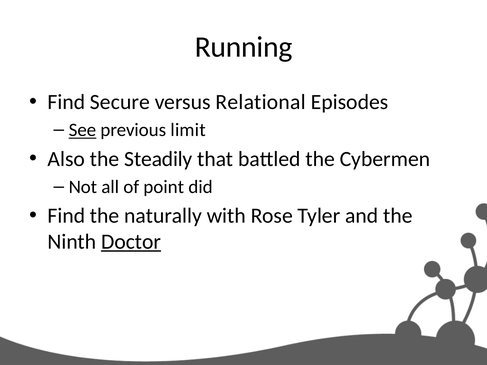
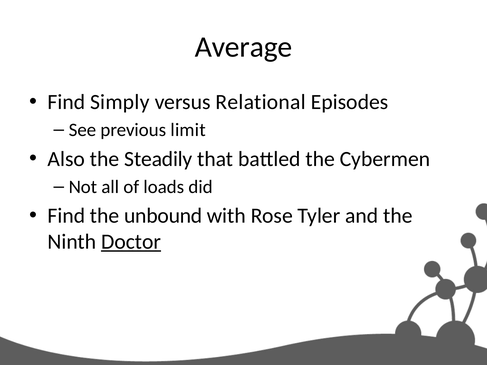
Running: Running -> Average
Secure: Secure -> Simply
See underline: present -> none
point: point -> loads
naturally: naturally -> unbound
